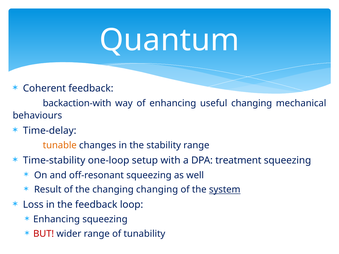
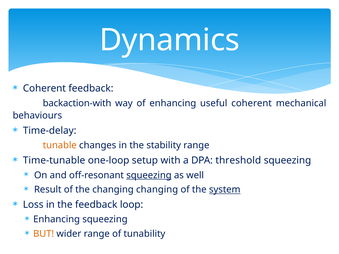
Quantum: Quantum -> Dynamics
useful changing: changing -> coherent
Time-stability: Time-stability -> Time-tunable
treatment: treatment -> threshold
squeezing at (149, 175) underline: none -> present
BUT colour: red -> orange
